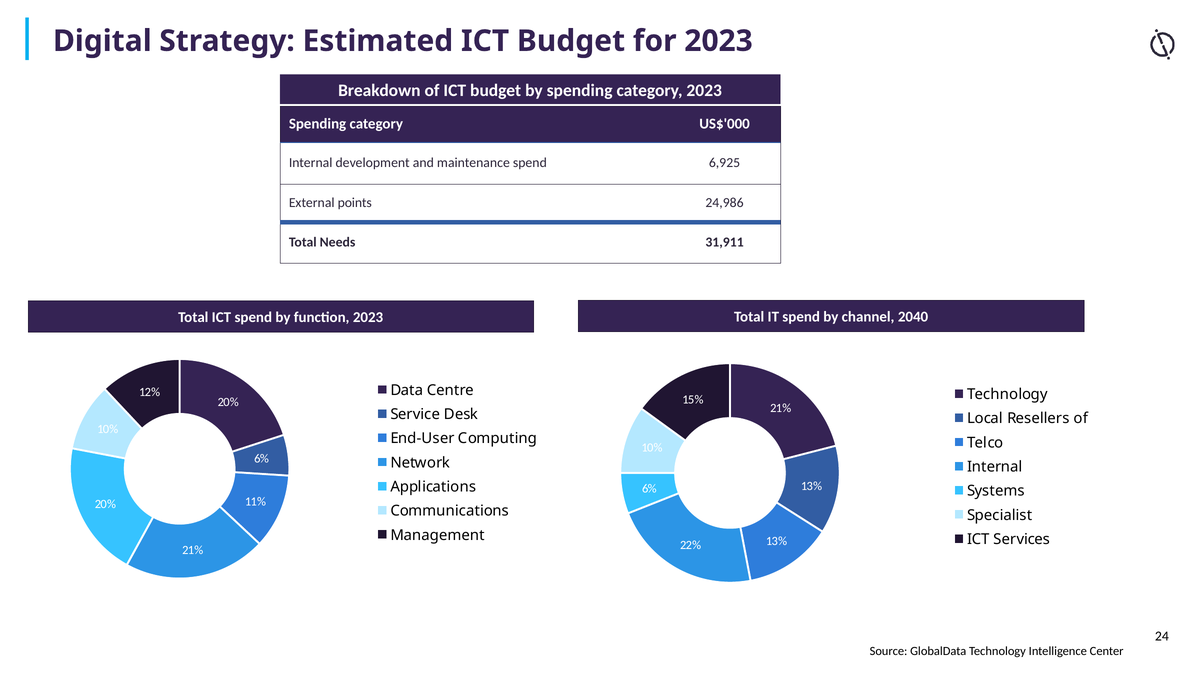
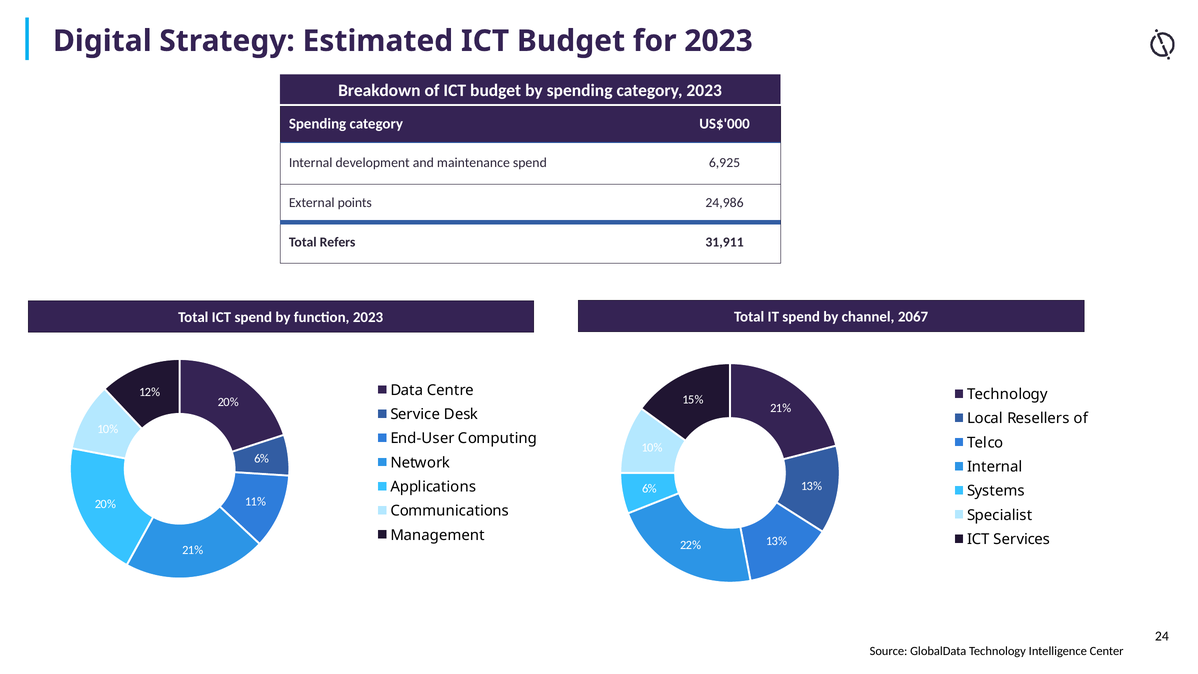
Needs: Needs -> Refers
2040: 2040 -> 2067
